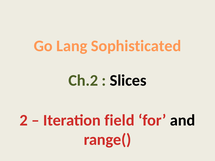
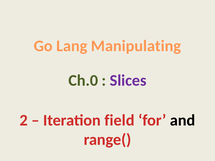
Sophisticated: Sophisticated -> Manipulating
Ch.2: Ch.2 -> Ch.0
Slices colour: black -> purple
